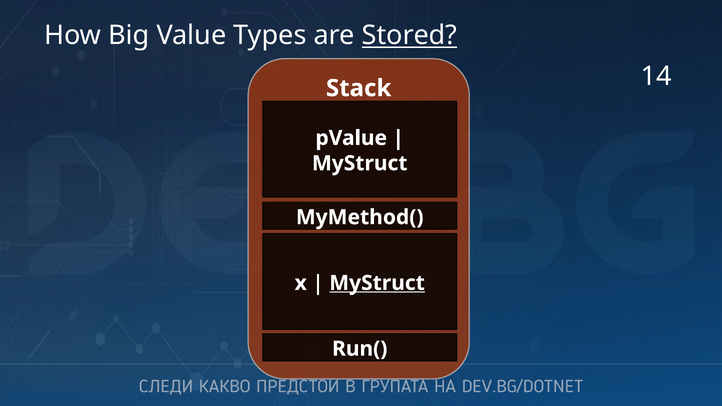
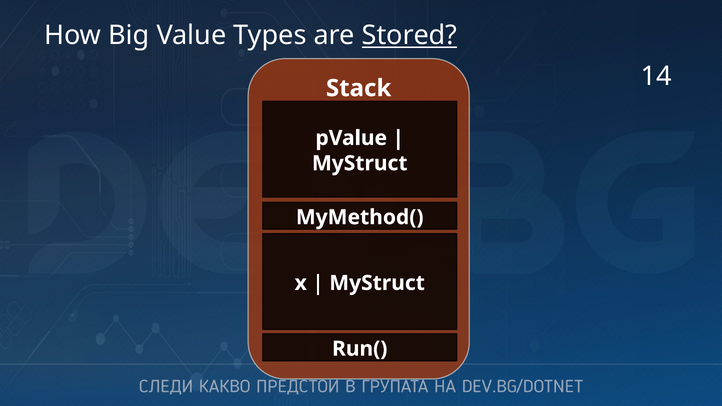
MyStruct at (377, 283) underline: present -> none
